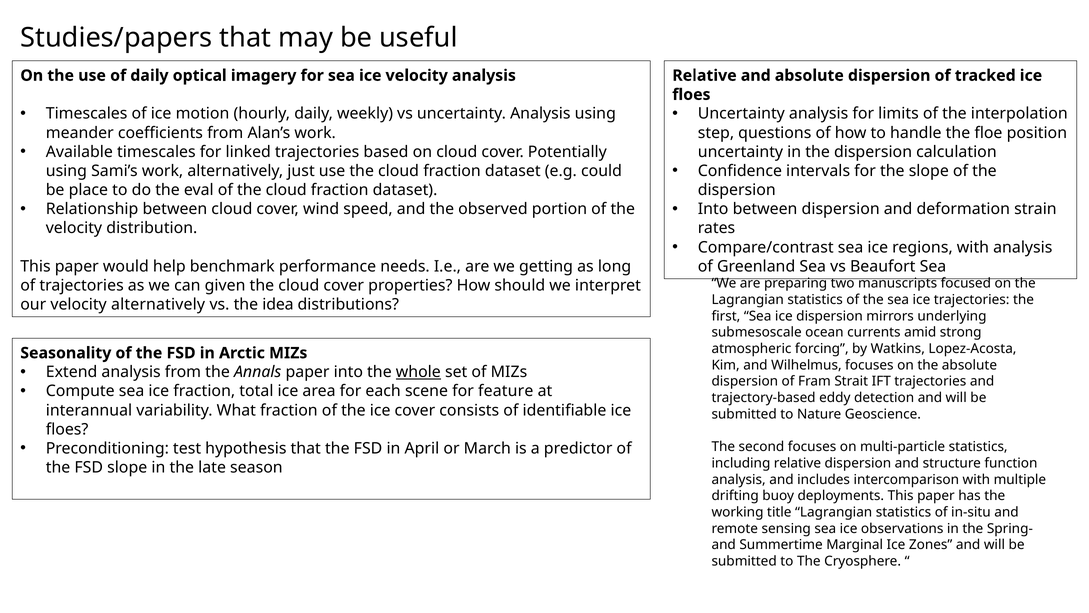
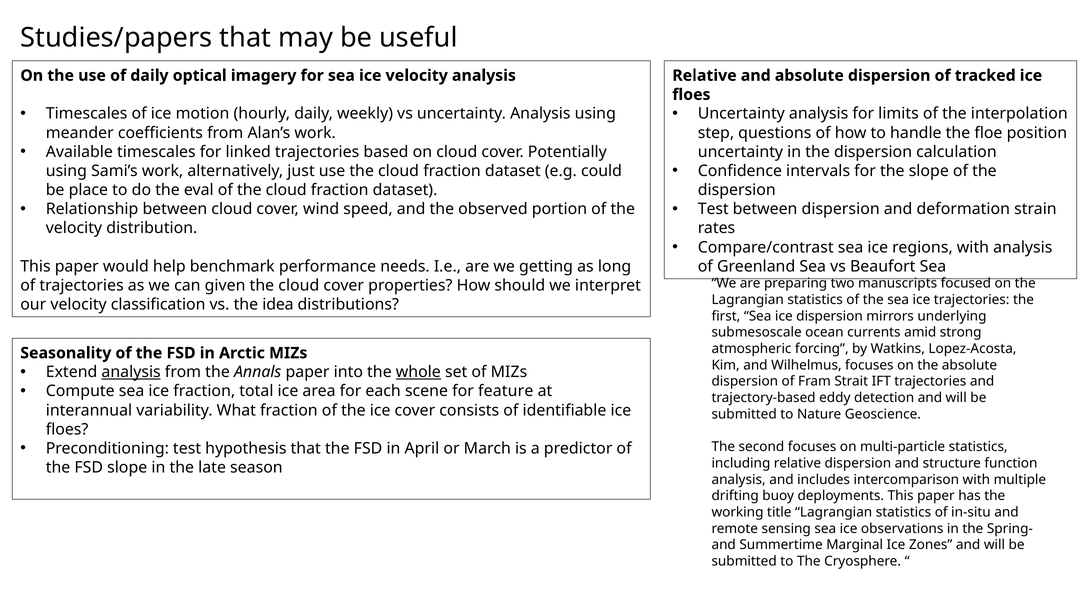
Into at (713, 209): Into -> Test
velocity alternatively: alternatively -> classification
analysis at (131, 372) underline: none -> present
